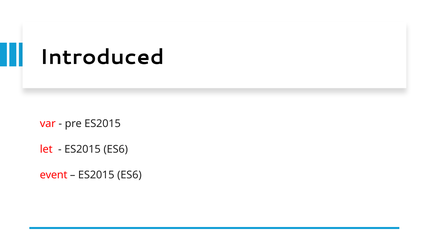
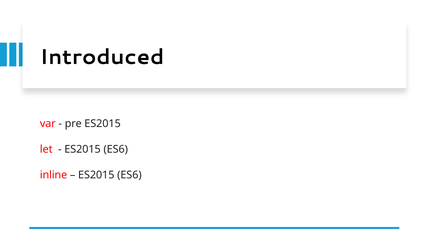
event: event -> inline
